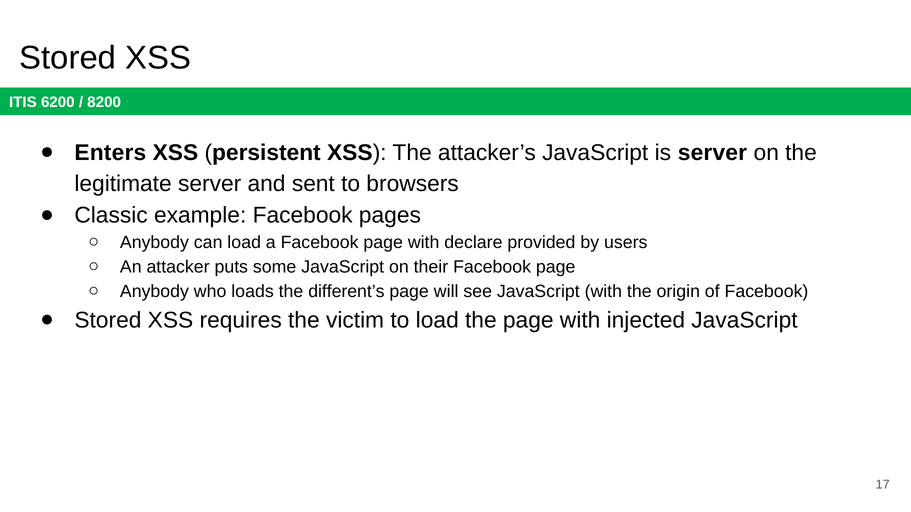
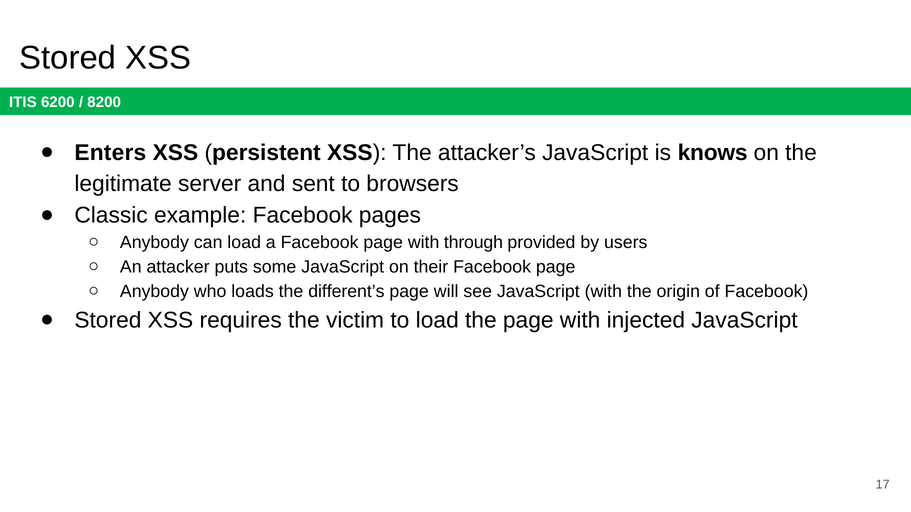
is server: server -> knows
declare: declare -> through
